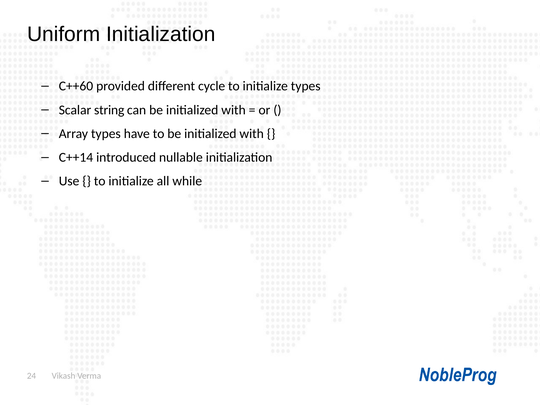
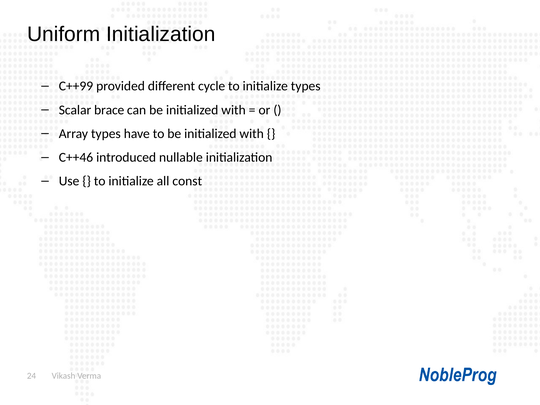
C++60: C++60 -> C++99
string: string -> brace
C++14: C++14 -> C++46
while: while -> const
